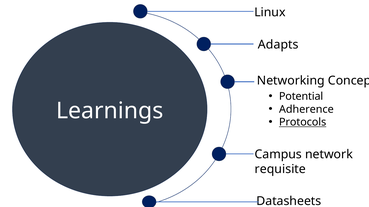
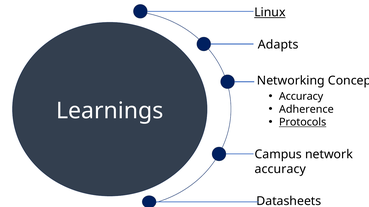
Linux underline: none -> present
Potential at (301, 97): Potential -> Accuracy
requisite at (280, 170): requisite -> accuracy
